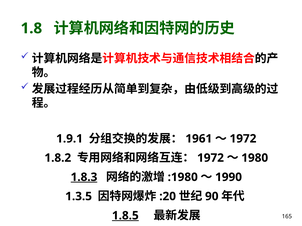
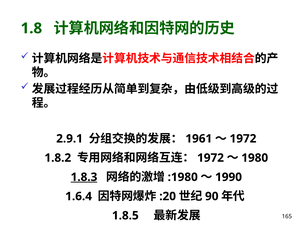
1.9.1: 1.9.1 -> 2.9.1
1.3.5: 1.3.5 -> 1.6.4
1.8.5 underline: present -> none
